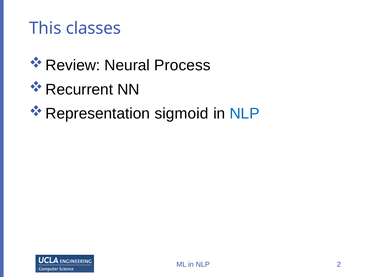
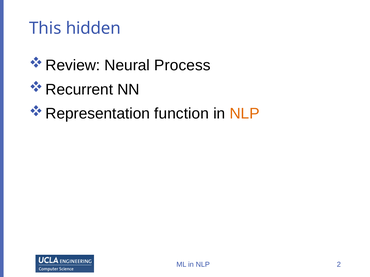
classes: classes -> hidden
sigmoid: sigmoid -> function
NLP at (245, 114) colour: blue -> orange
